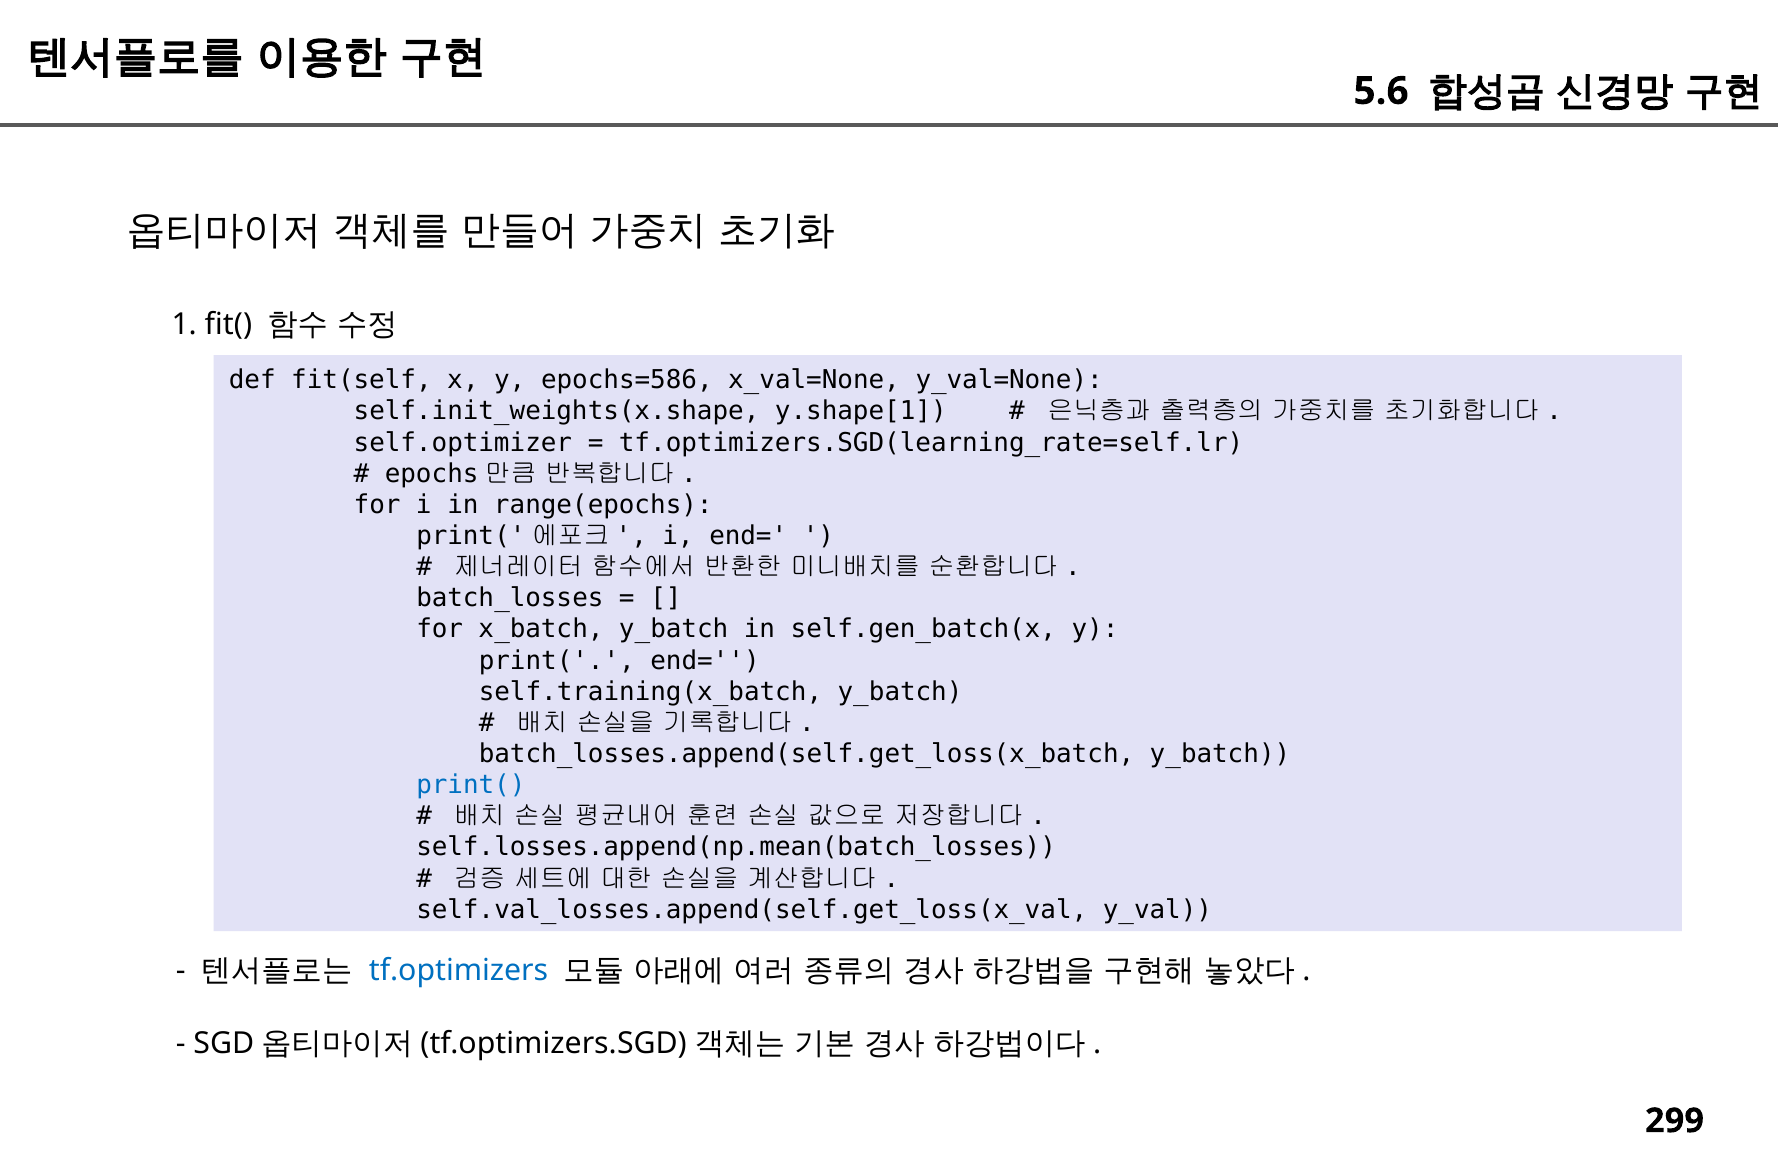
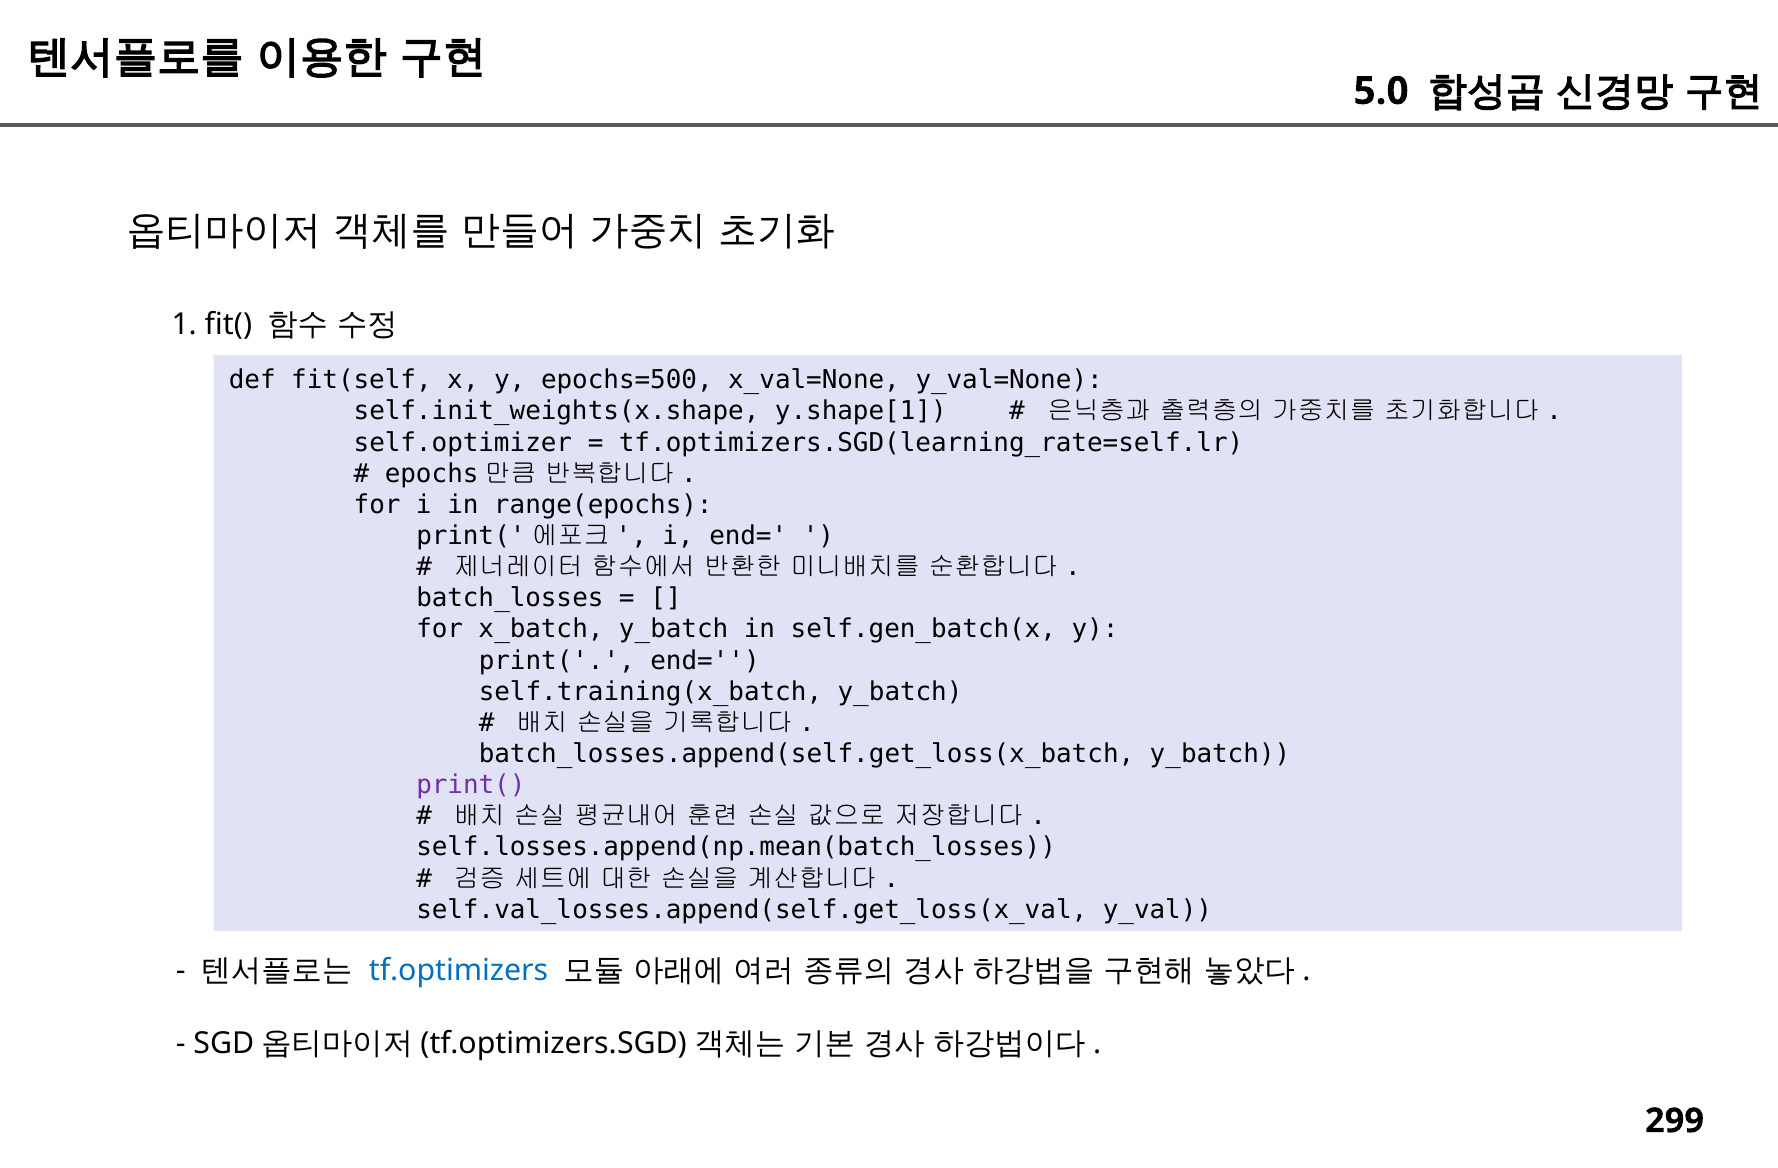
5.6: 5.6 -> 5.0
epochs=586: epochs=586 -> epochs=500
print( at (471, 785) colour: blue -> purple
